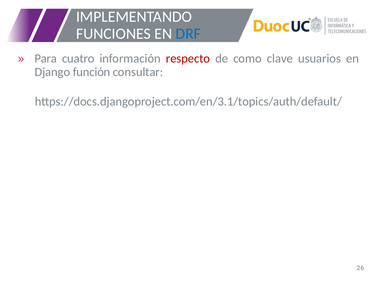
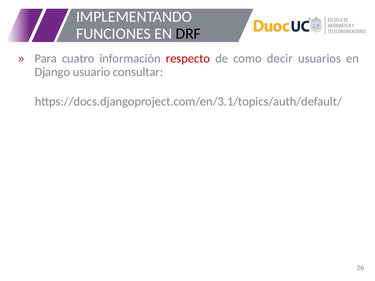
DRF colour: blue -> black
clave: clave -> decir
función: función -> usuario
